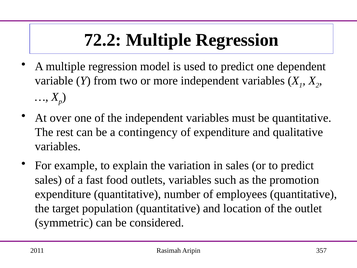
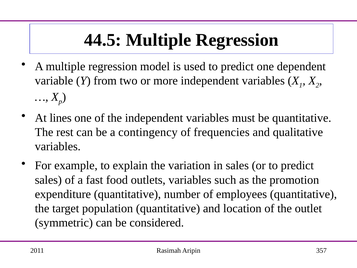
72.2: 72.2 -> 44.5
over: over -> lines
of expenditure: expenditure -> frequencies
